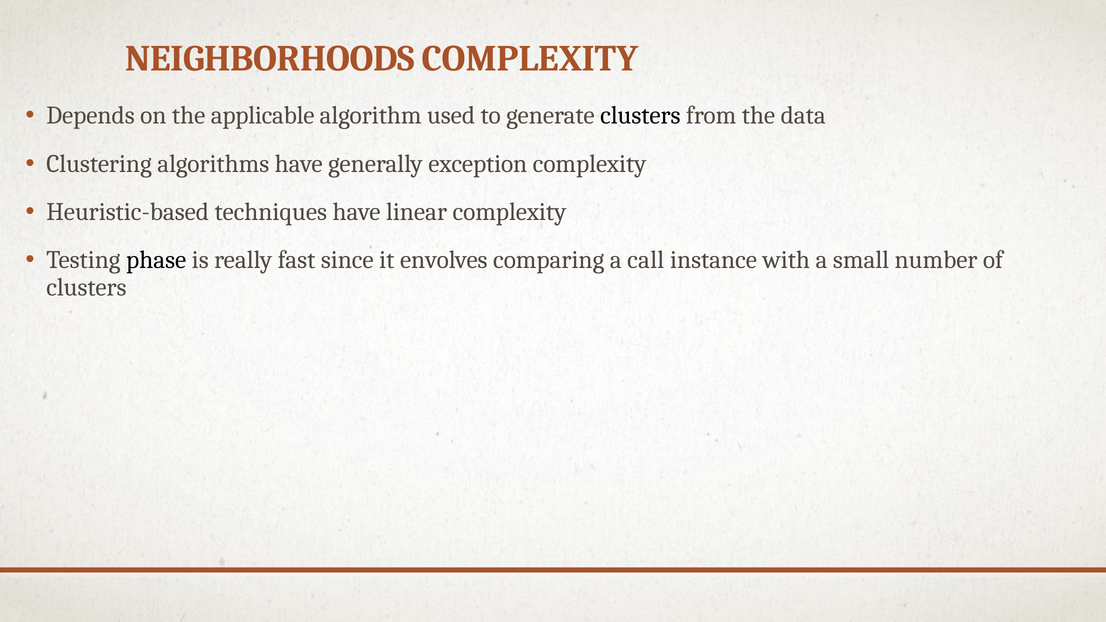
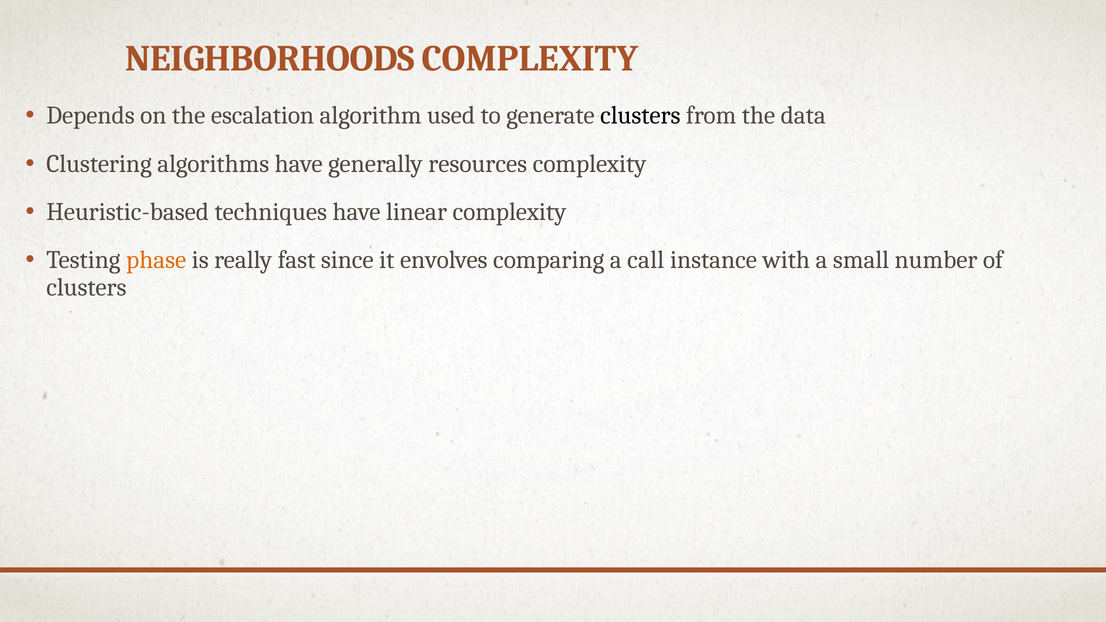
applicable: applicable -> escalation
exception: exception -> resources
phase colour: black -> orange
